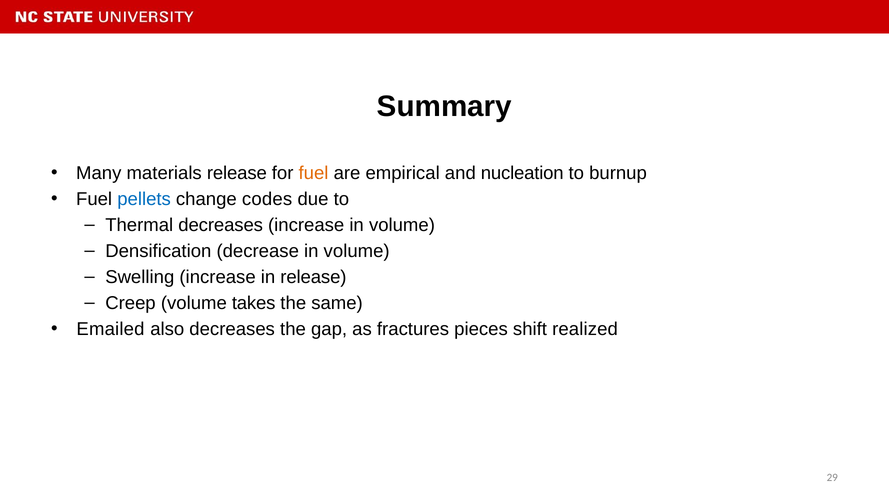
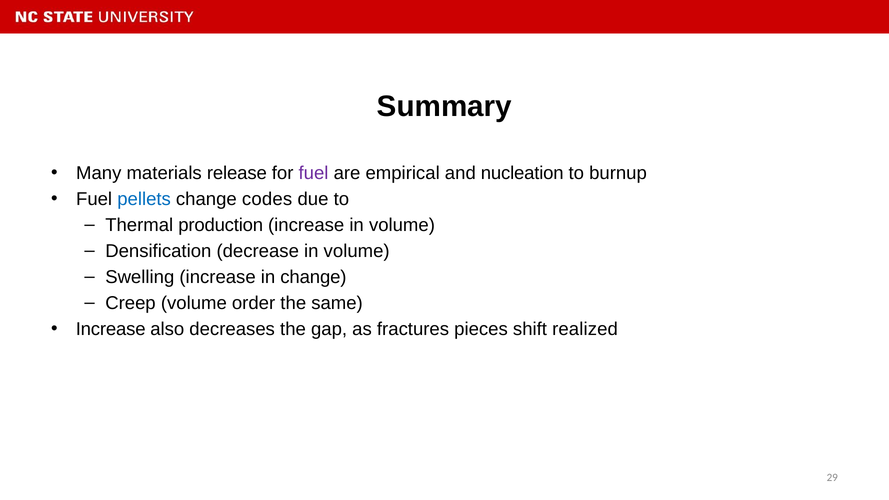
fuel at (314, 173) colour: orange -> purple
Thermal decreases: decreases -> production
in release: release -> change
takes: takes -> order
Emailed at (110, 329): Emailed -> Increase
